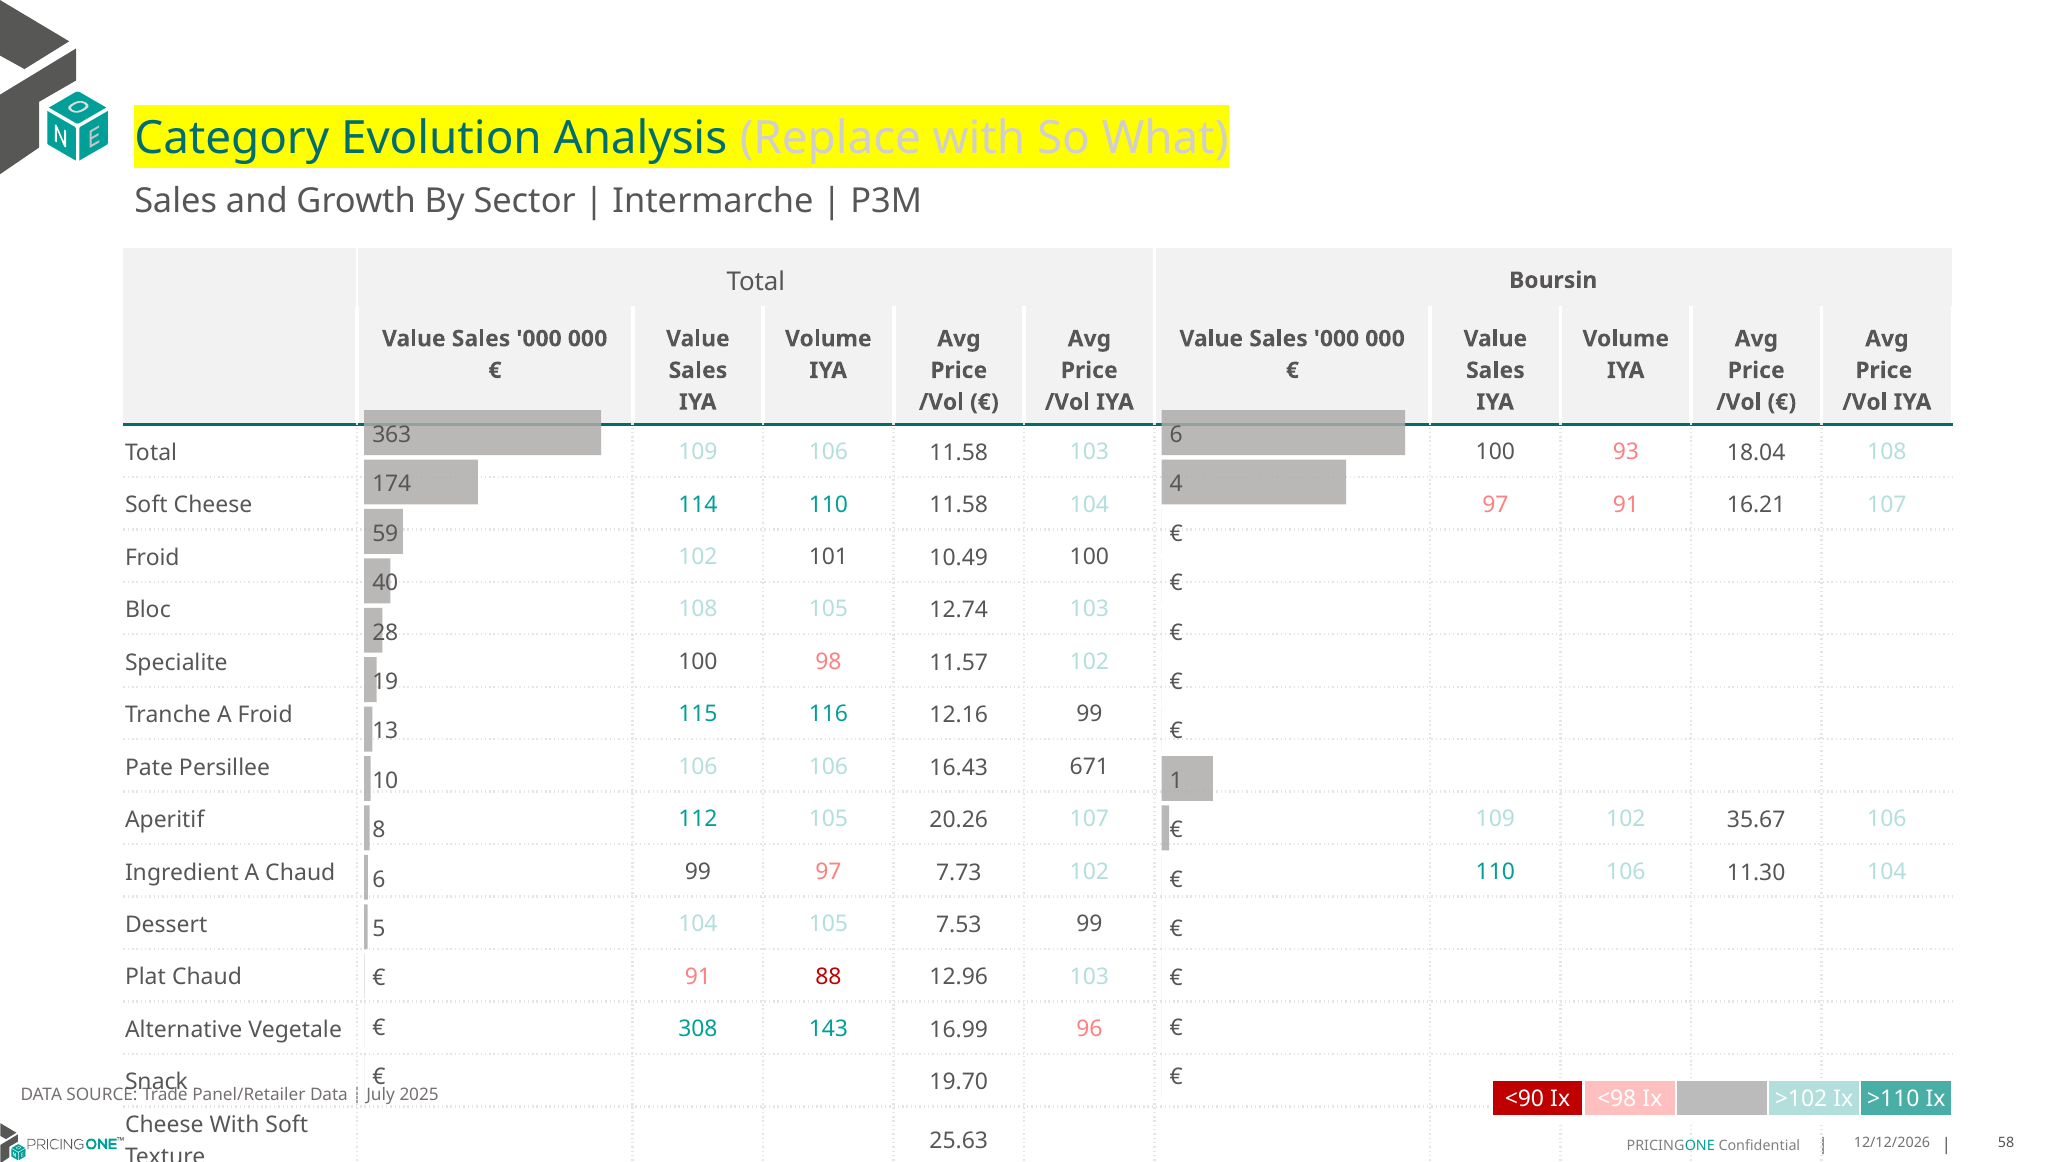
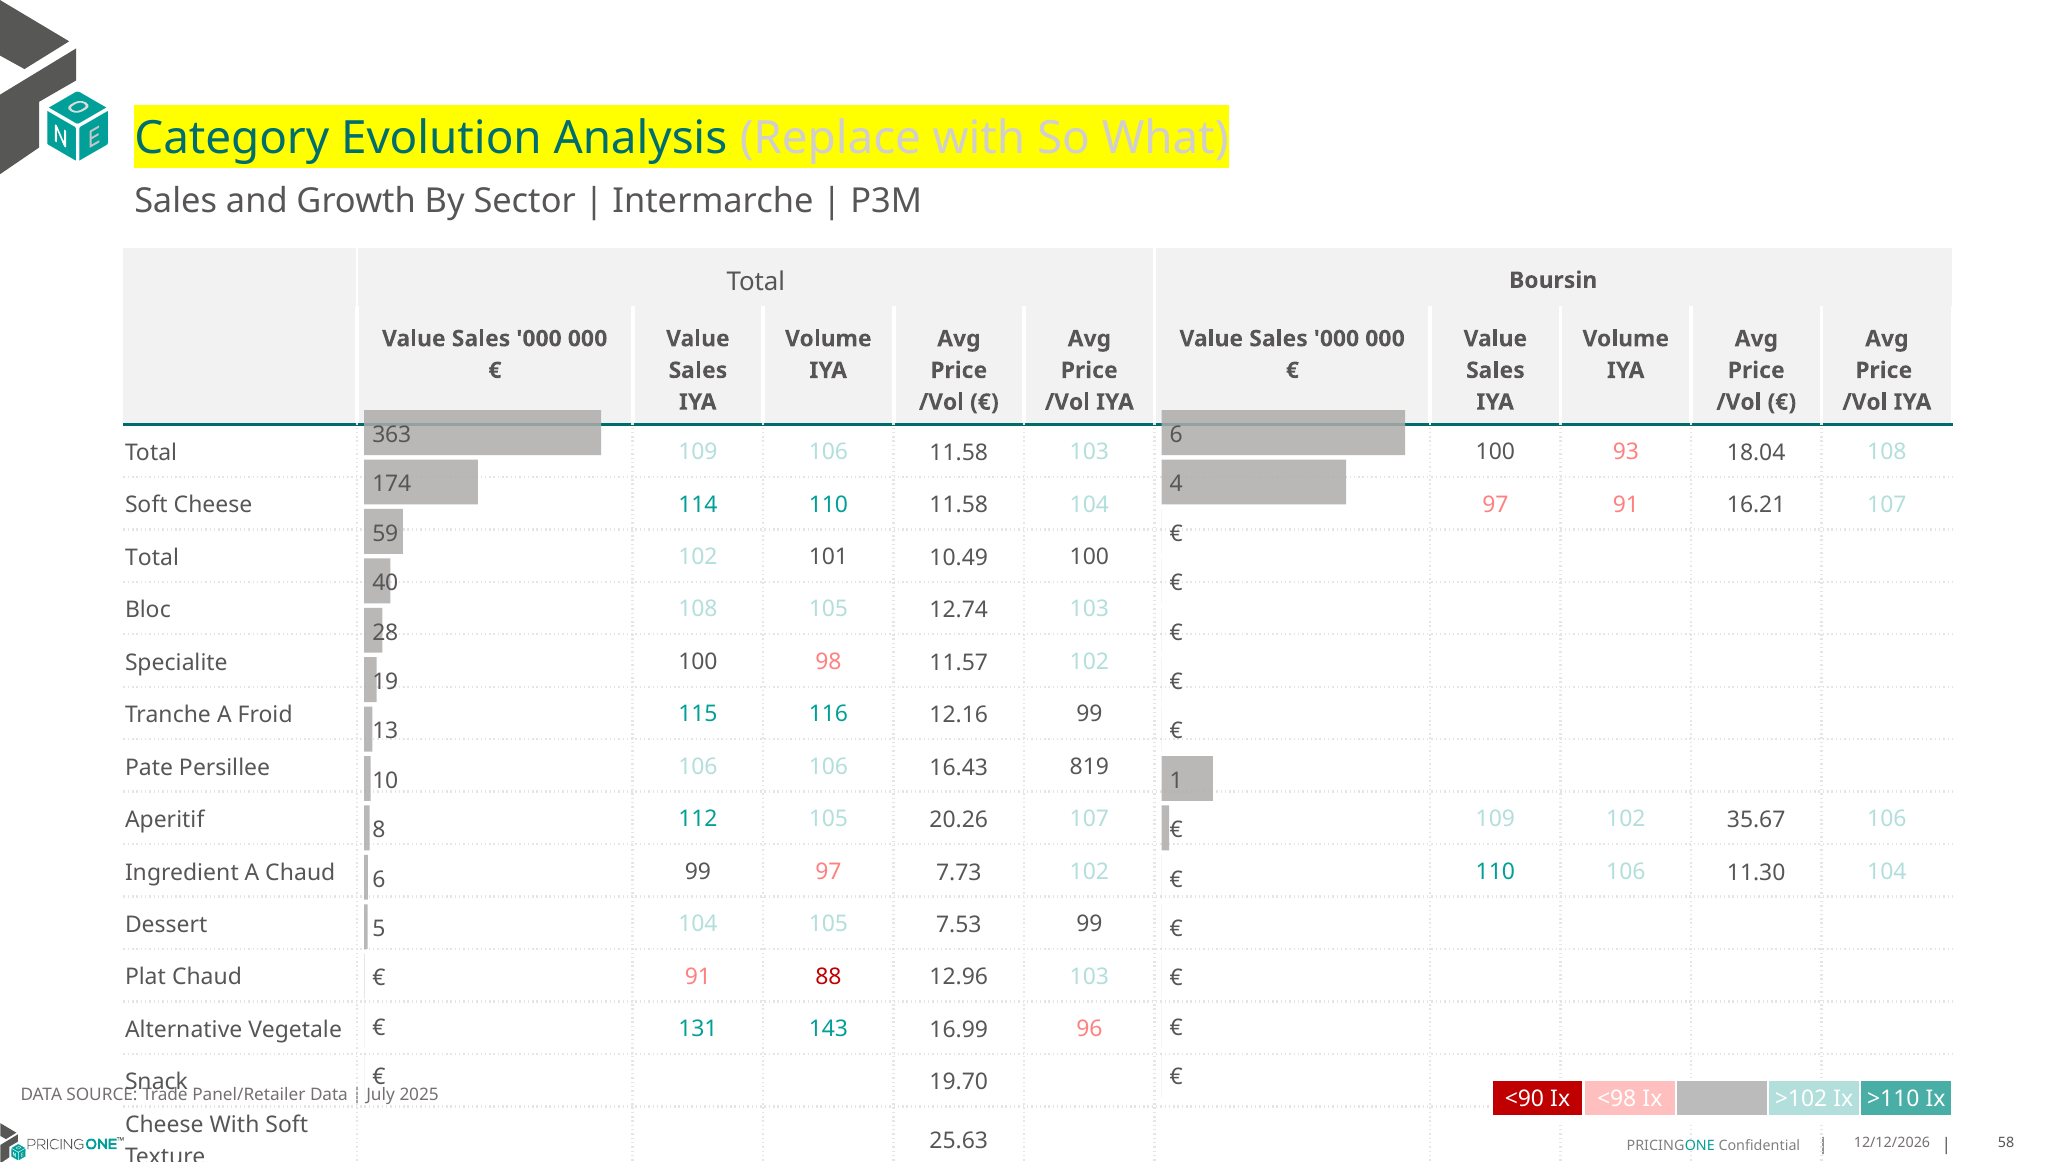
Froid at (152, 558): Froid -> Total
671: 671 -> 819
308: 308 -> 131
